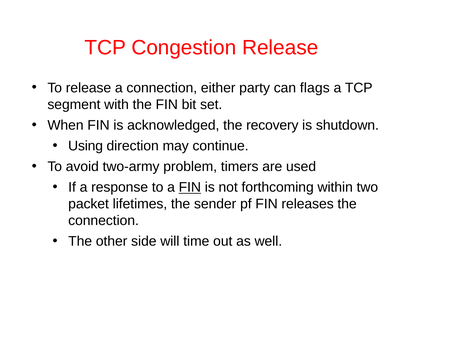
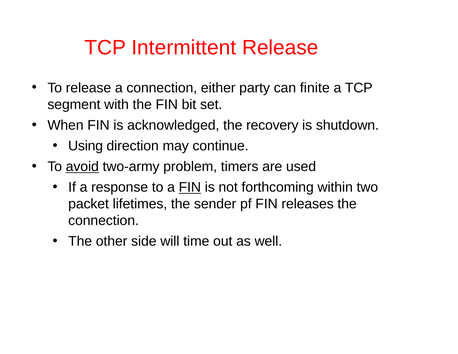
Congestion: Congestion -> Intermittent
flags: flags -> finite
avoid underline: none -> present
